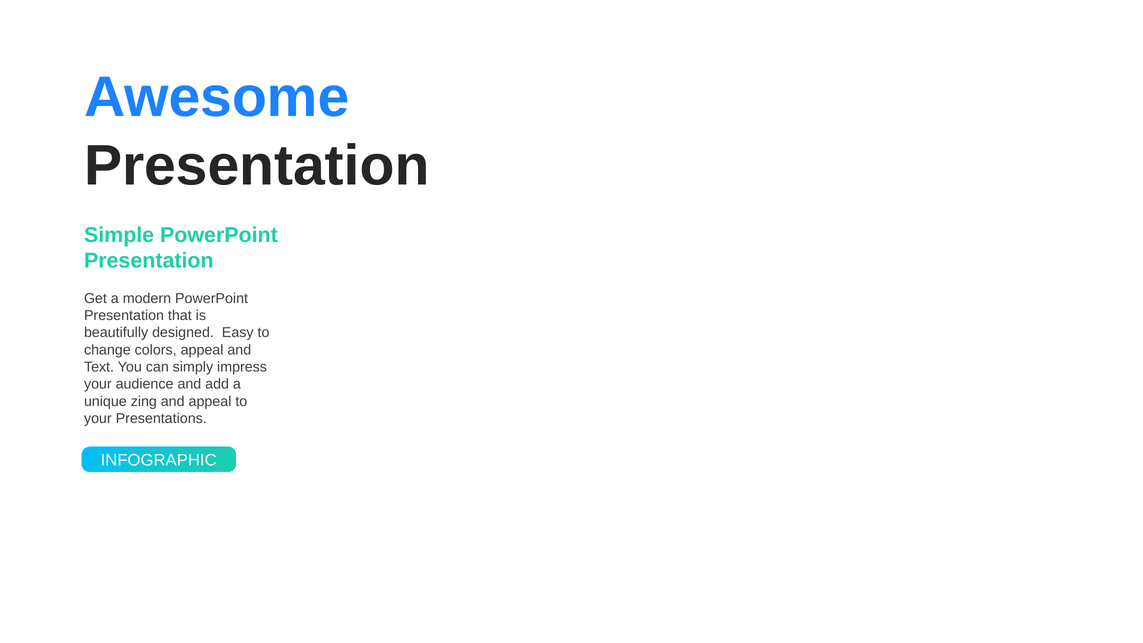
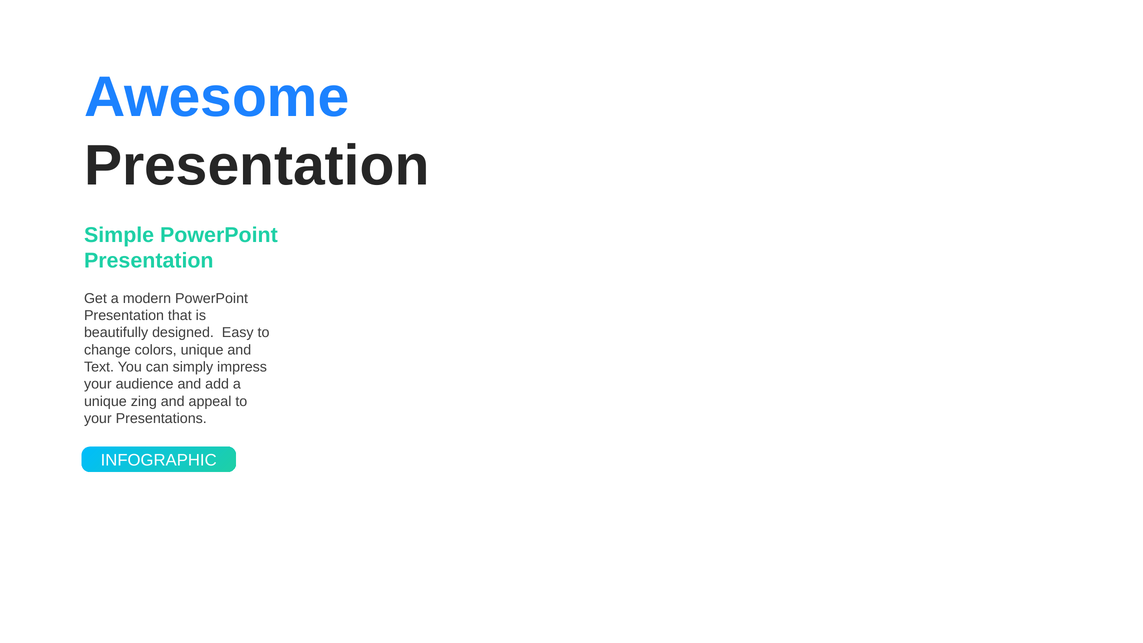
colors appeal: appeal -> unique
